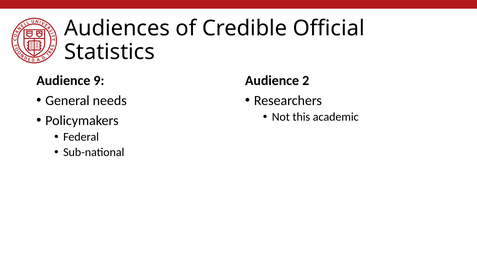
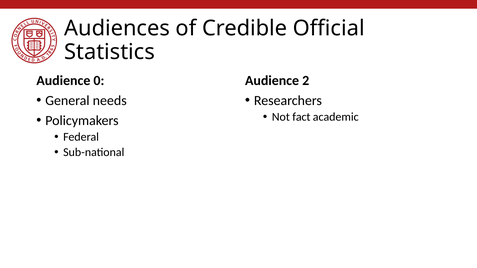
9: 9 -> 0
this: this -> fact
